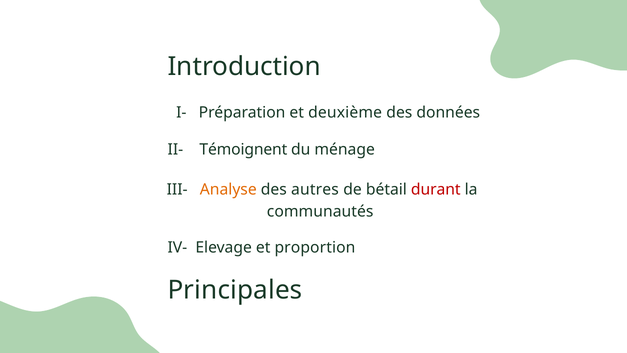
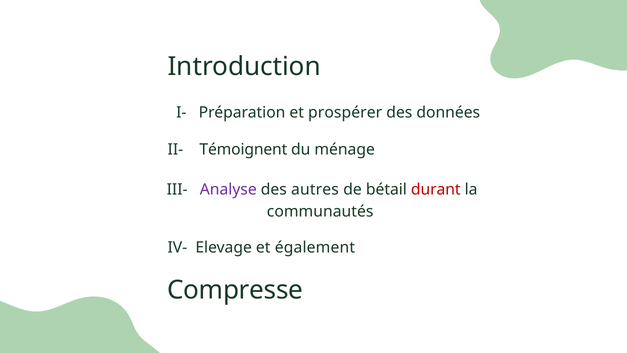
deuxième: deuxième -> prospérer
Analyse colour: orange -> purple
proportion: proportion -> également
Principales: Principales -> Compresse
